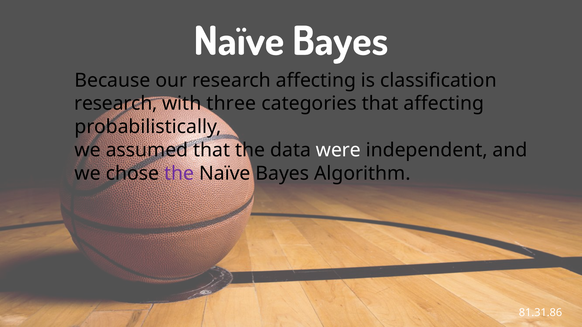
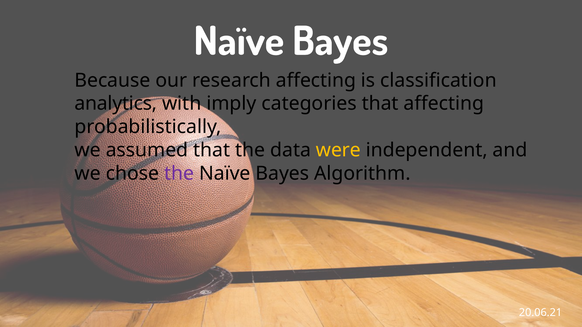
research at (116, 104): research -> analytics
three: three -> imply
were colour: white -> yellow
81.31.86: 81.31.86 -> 20.06.21
